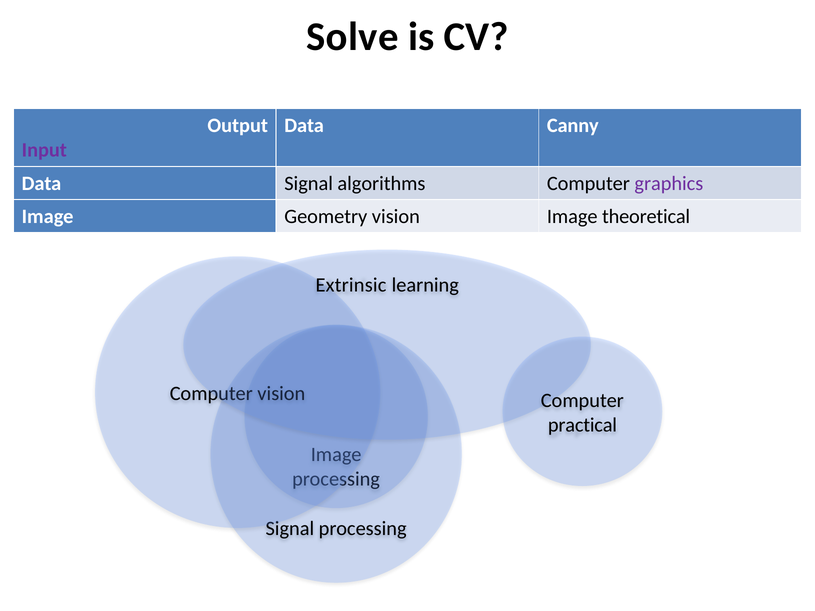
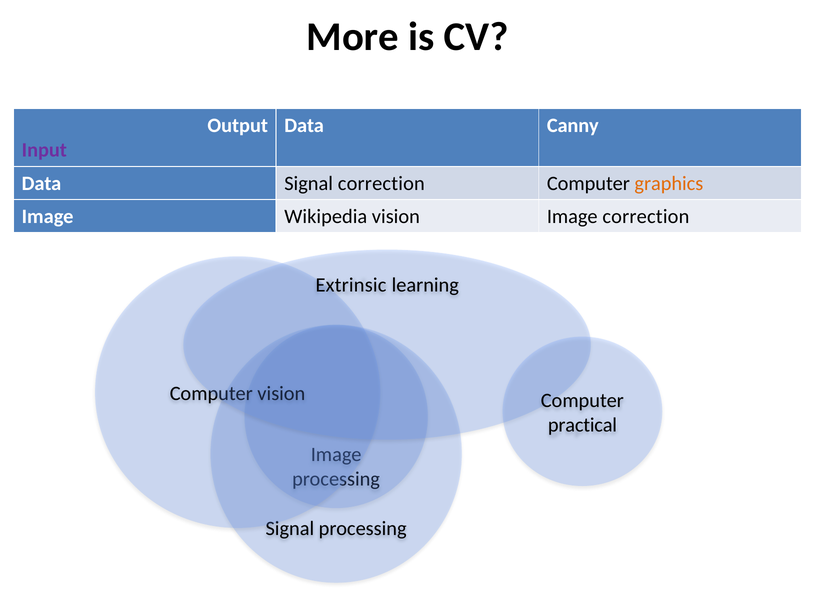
Solve: Solve -> More
Signal algorithms: algorithms -> correction
graphics colour: purple -> orange
Geometry: Geometry -> Wikipedia
Image theoretical: theoretical -> correction
